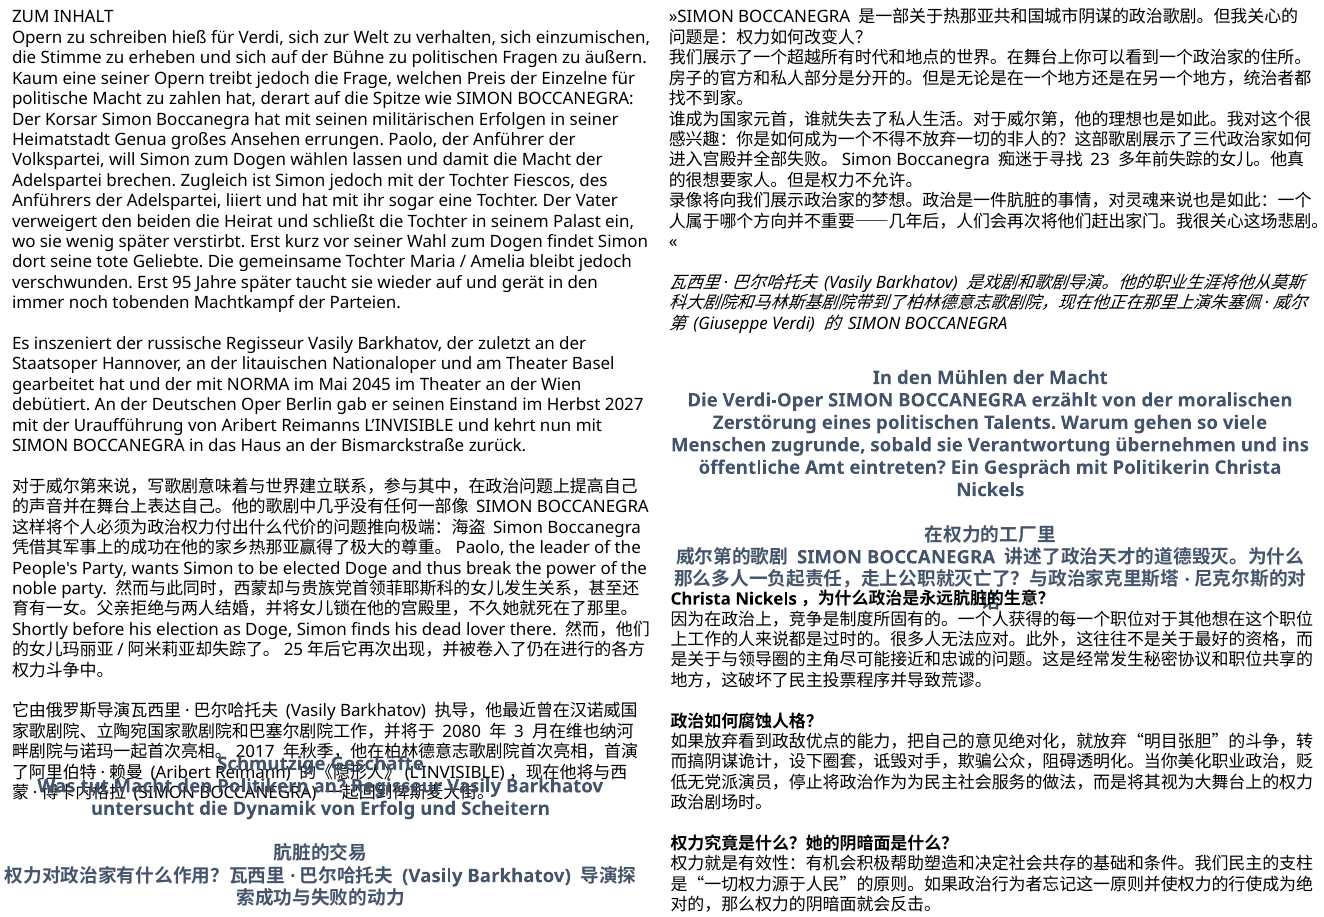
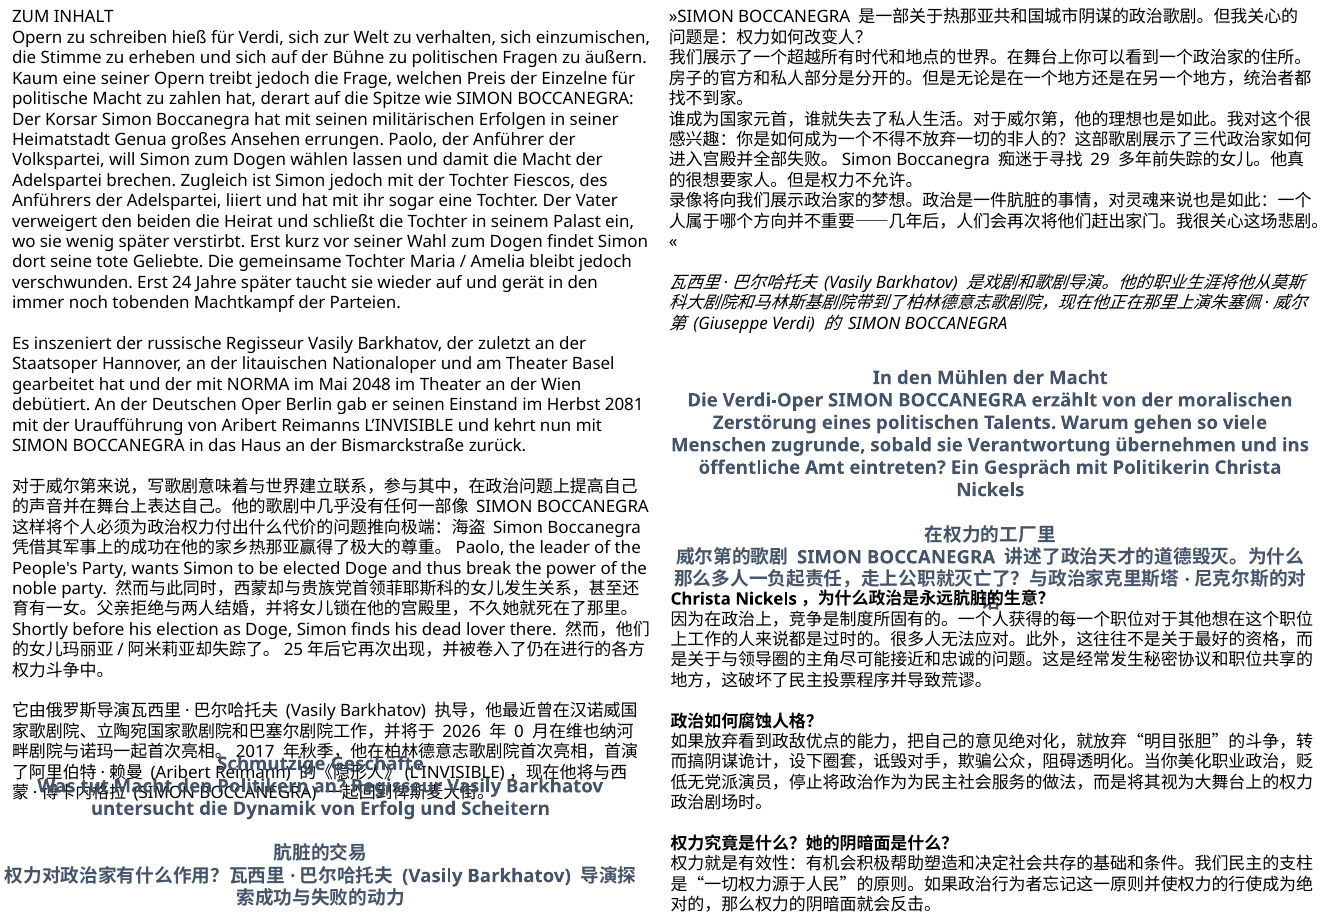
23: 23 -> 29
95: 95 -> 24
2045: 2045 -> 2048
2027: 2027 -> 2081
2080: 2080 -> 2026
3: 3 -> 0
